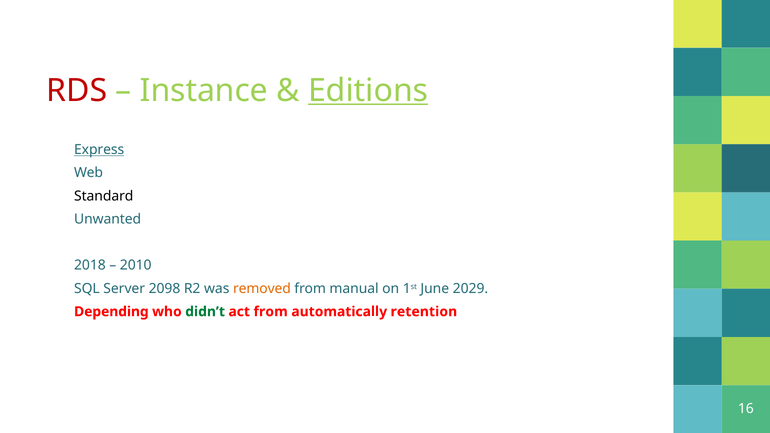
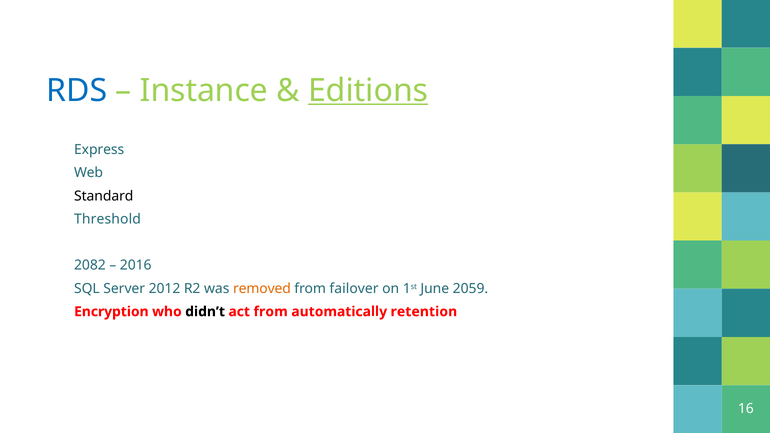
RDS colour: red -> blue
Express underline: present -> none
Unwanted: Unwanted -> Threshold
2018: 2018 -> 2082
2010: 2010 -> 2016
2098: 2098 -> 2012
manual: manual -> failover
2029: 2029 -> 2059
Depending: Depending -> Encryption
didn’t colour: green -> black
